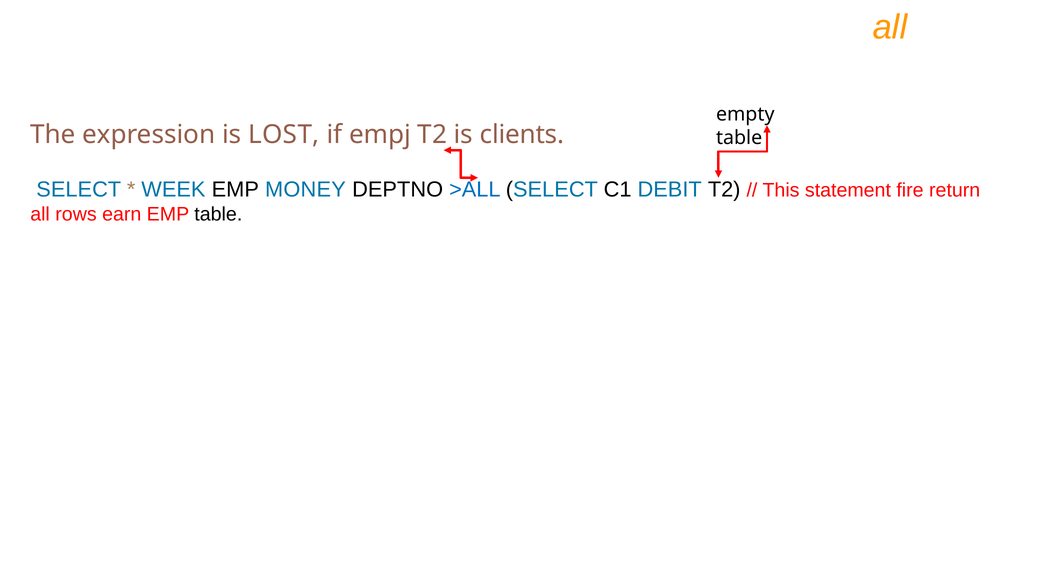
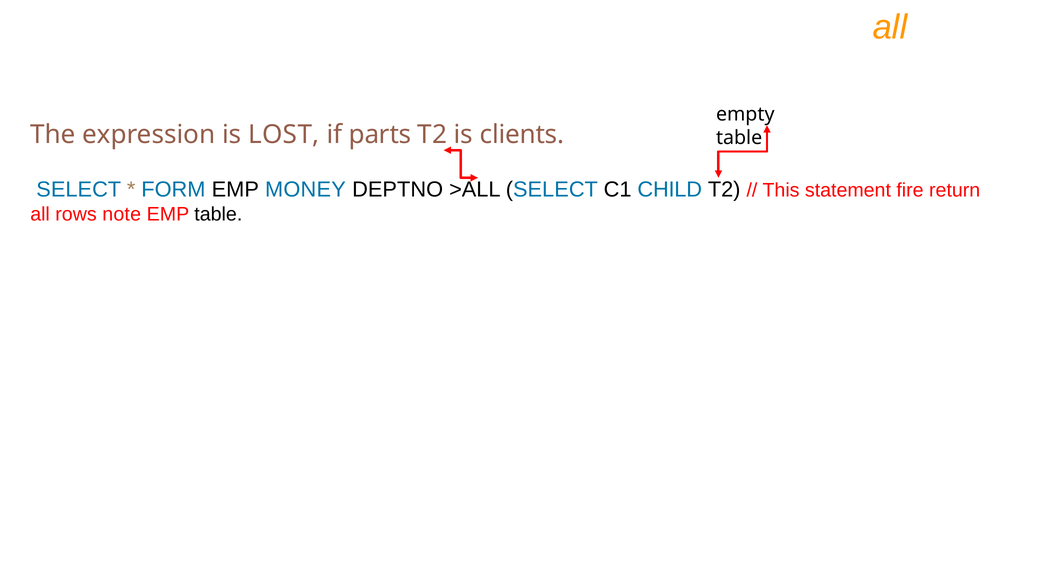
empj: empj -> parts
WEEK: WEEK -> FORM
>ALL colour: blue -> black
DEBIT: DEBIT -> CHILD
earn: earn -> note
